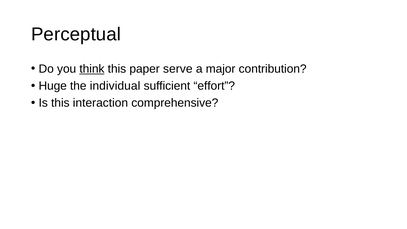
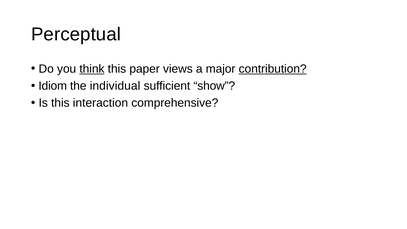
serve: serve -> views
contribution underline: none -> present
Huge: Huge -> Idiom
effort: effort -> show
